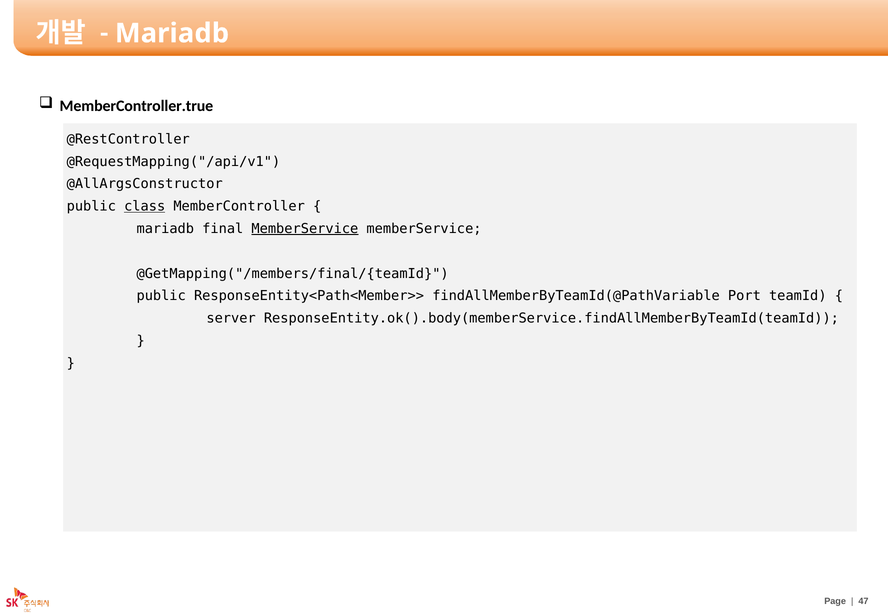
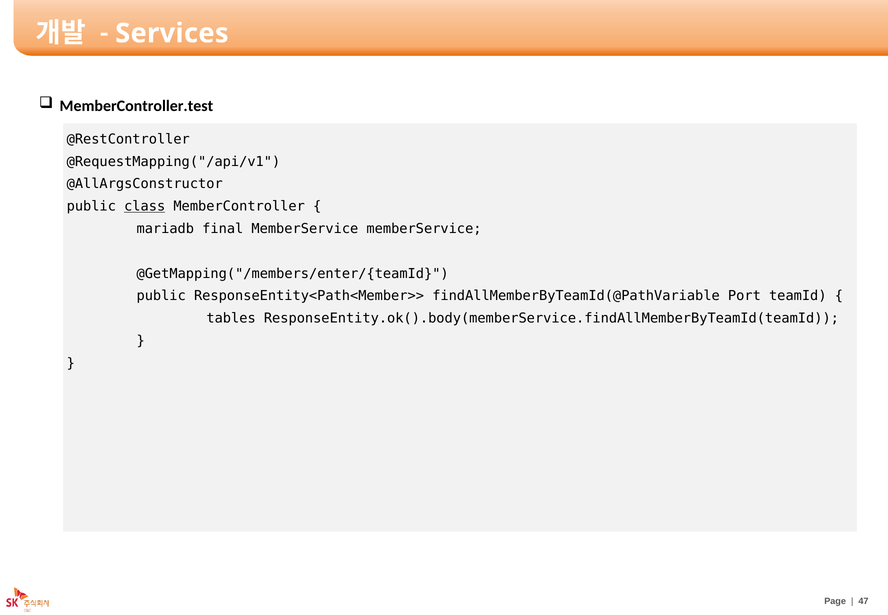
Mariadb at (172, 33): Mariadb -> Services
MemberController.true: MemberController.true -> MemberController.test
MemberService at (305, 229) underline: present -> none
@GetMapping("/members/final/{teamId: @GetMapping("/members/final/{teamId -> @GetMapping("/members/enter/{teamId
server: server -> tables
